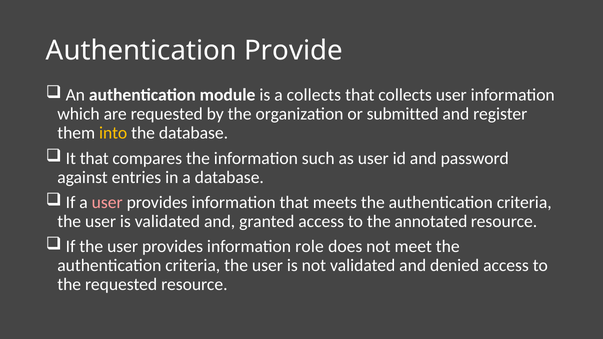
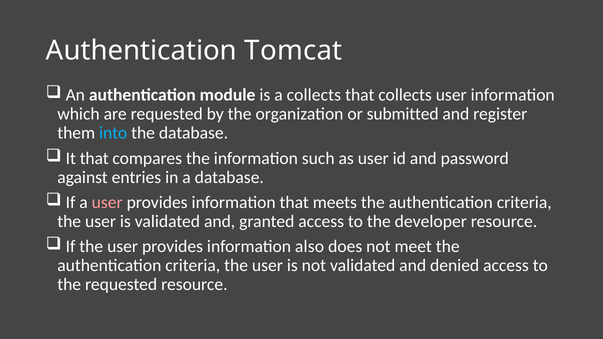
Provide: Provide -> Tomcat
into colour: yellow -> light blue
annotated: annotated -> developer
role: role -> also
